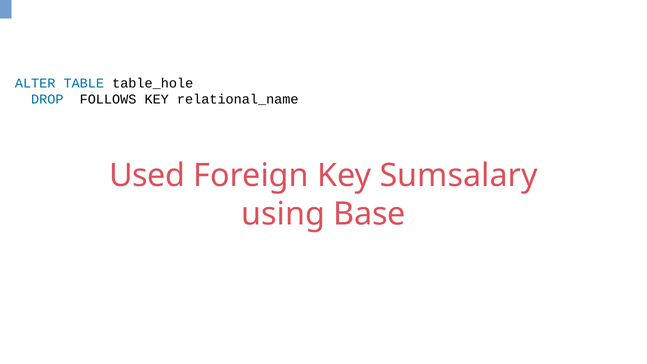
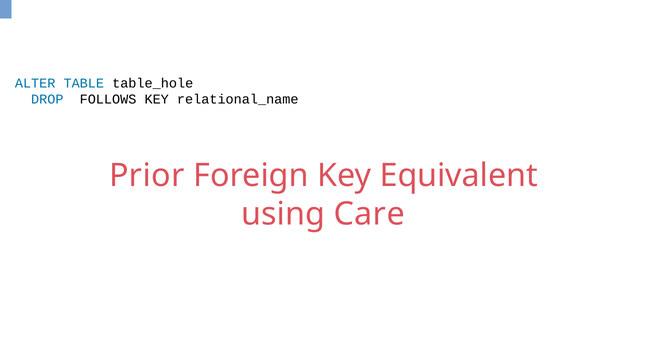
Used: Used -> Prior
Sumsalary: Sumsalary -> Equivalent
Base: Base -> Care
